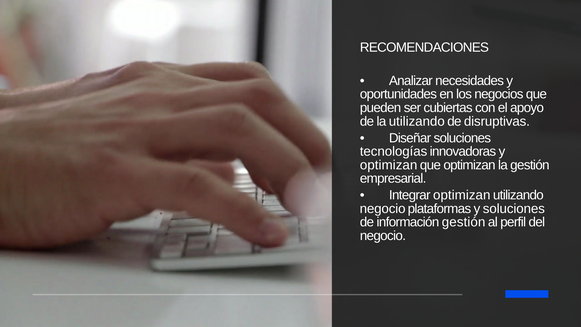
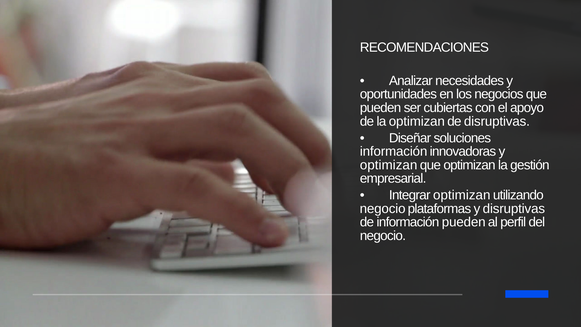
la utilizando: utilizando -> optimizan
tecnologías at (394, 151): tecnologías -> información
y soluciones: soluciones -> disruptivas
información gestión: gestión -> pueden
